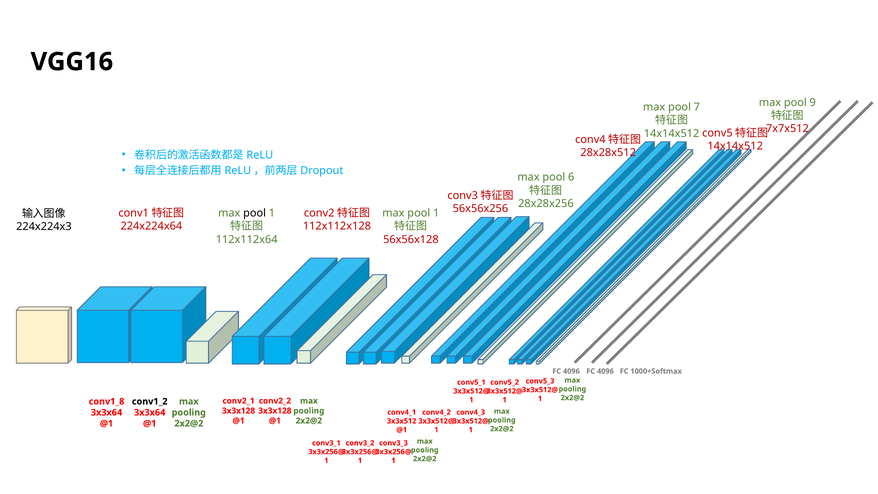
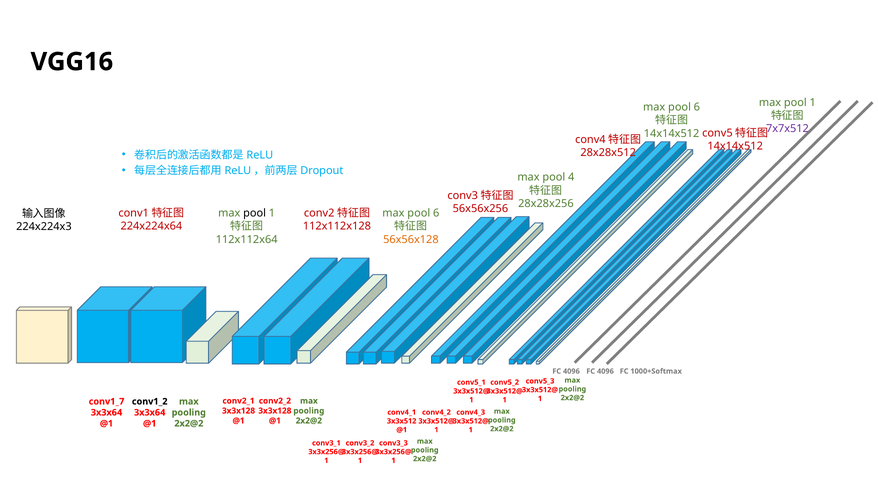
9 at (813, 102): 9 -> 1
7 at (697, 107): 7 -> 6
7x7x512 colour: red -> purple
6: 6 -> 4
1 at (436, 213): 1 -> 6
56x56x128 colour: red -> orange
conv1_8: conv1_8 -> conv1_7
